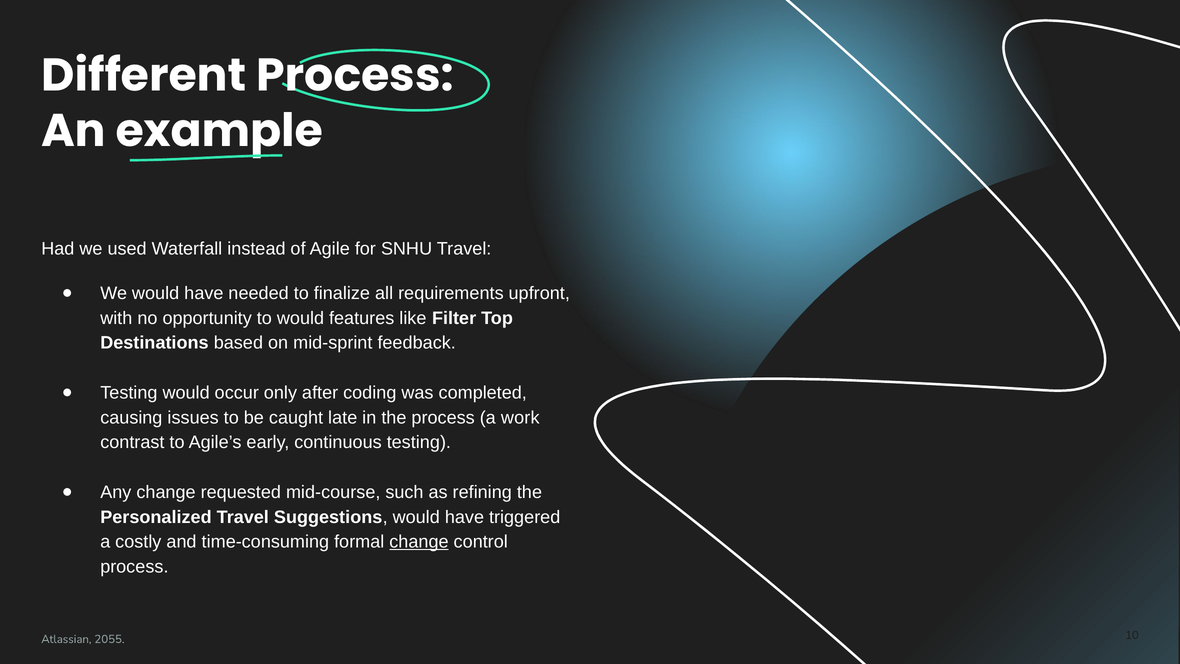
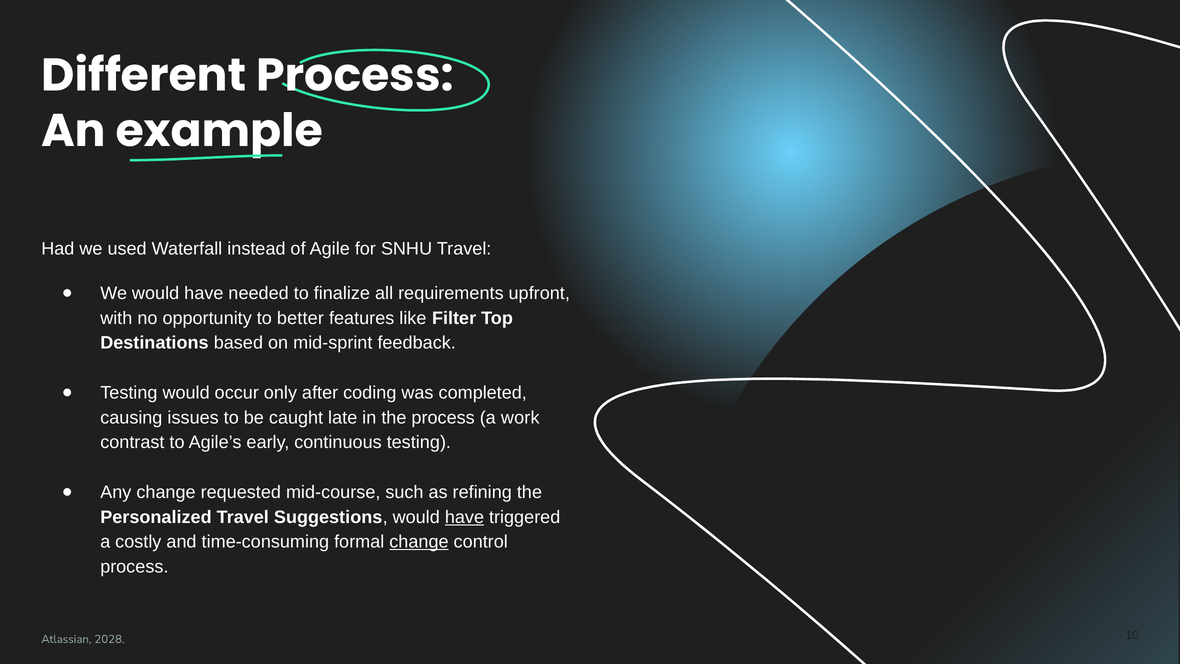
to would: would -> better
have at (464, 517) underline: none -> present
2055: 2055 -> 2028
